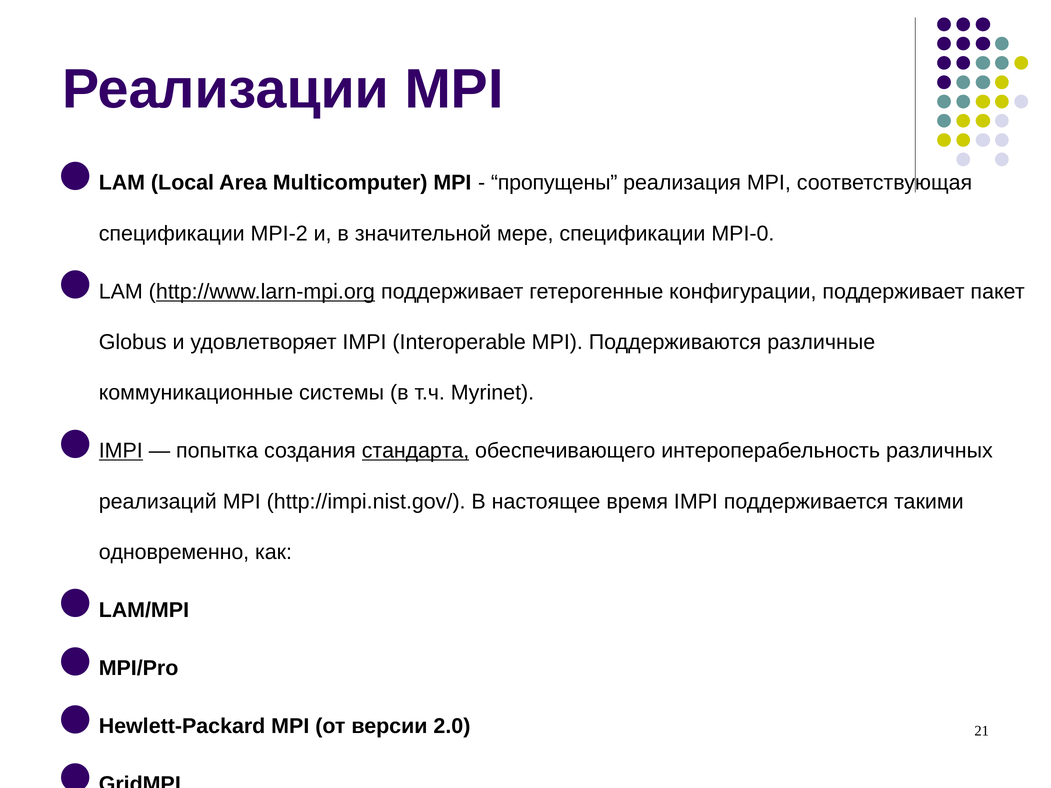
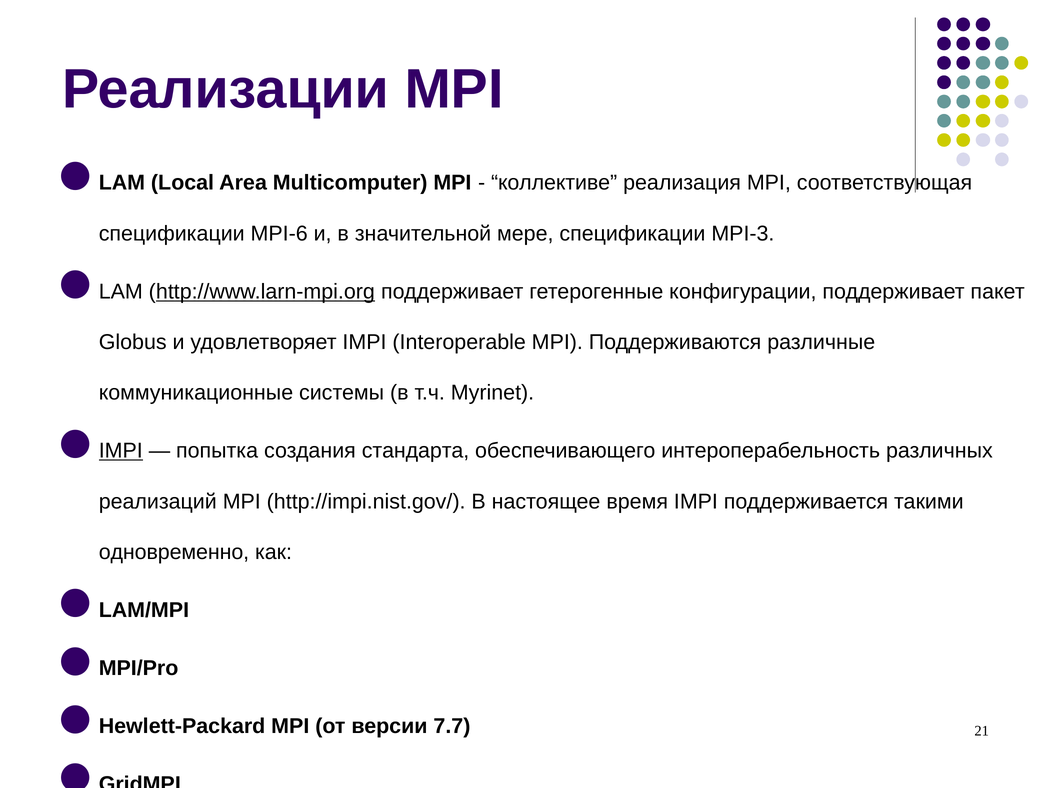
пропущены: пропущены -> коллективе
MPI-2: MPI-2 -> MPI-6
MPI-0: MPI-0 -> MPI-3
стандарта underline: present -> none
2.0: 2.0 -> 7.7
